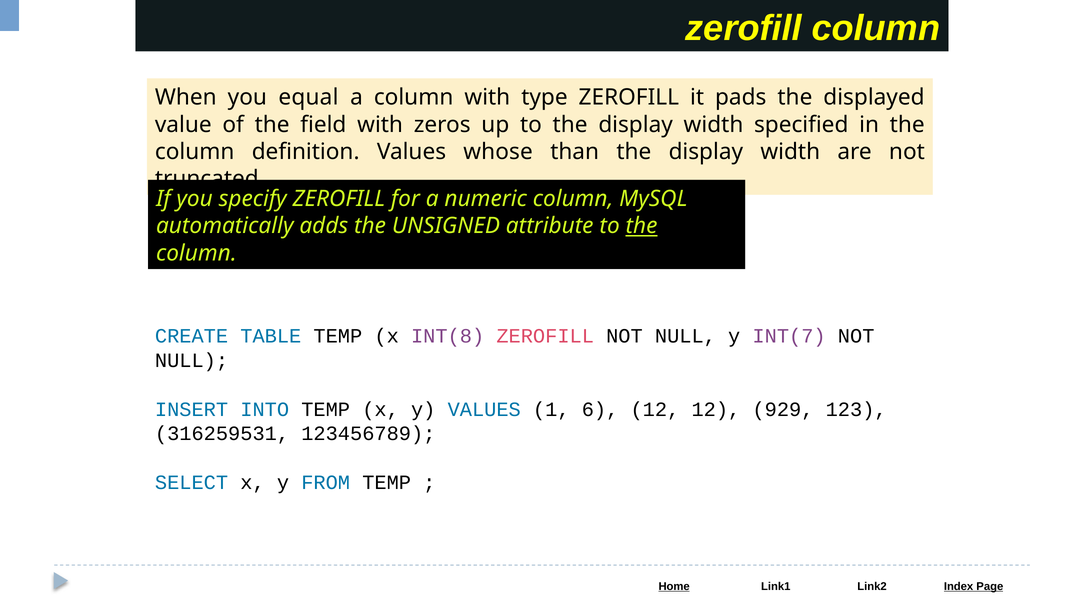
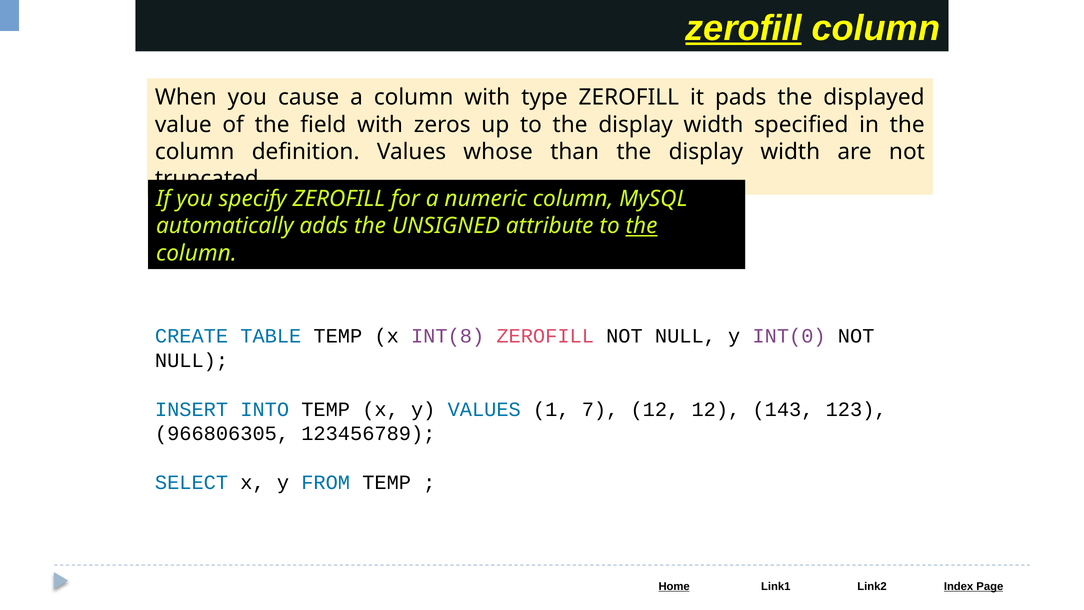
zerofill at (744, 28) underline: none -> present
equal: equal -> cause
INT(7: INT(7 -> INT(0
6: 6 -> 7
929: 929 -> 143
316259531: 316259531 -> 966806305
